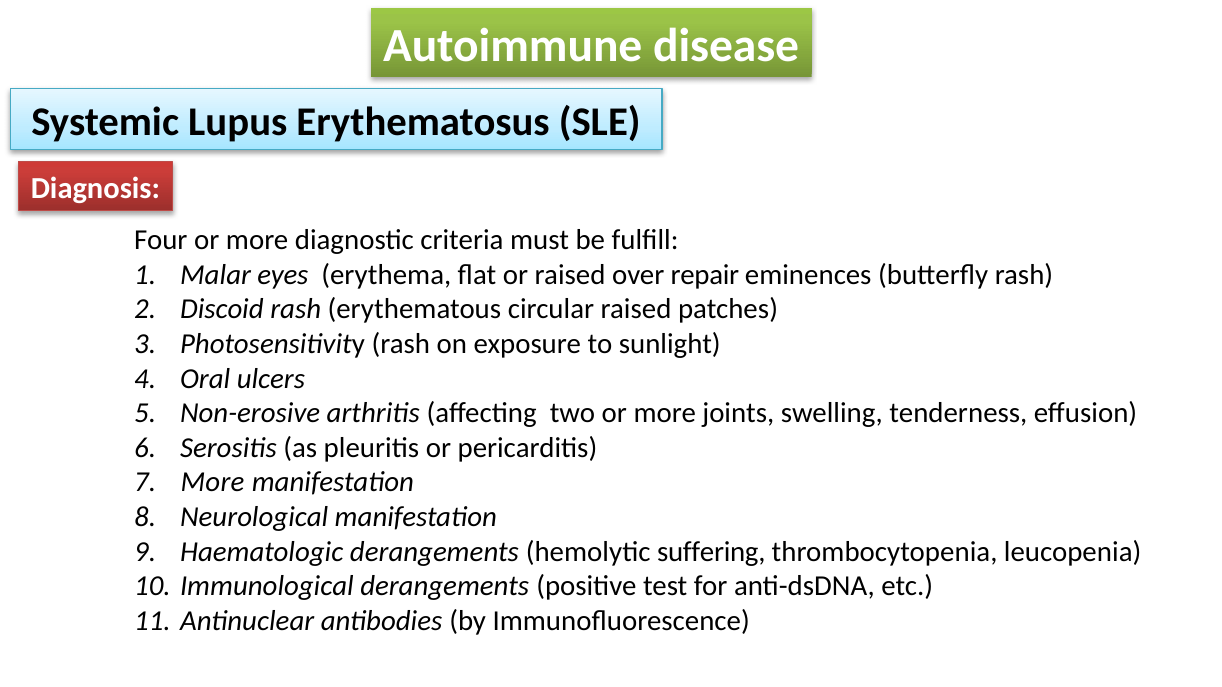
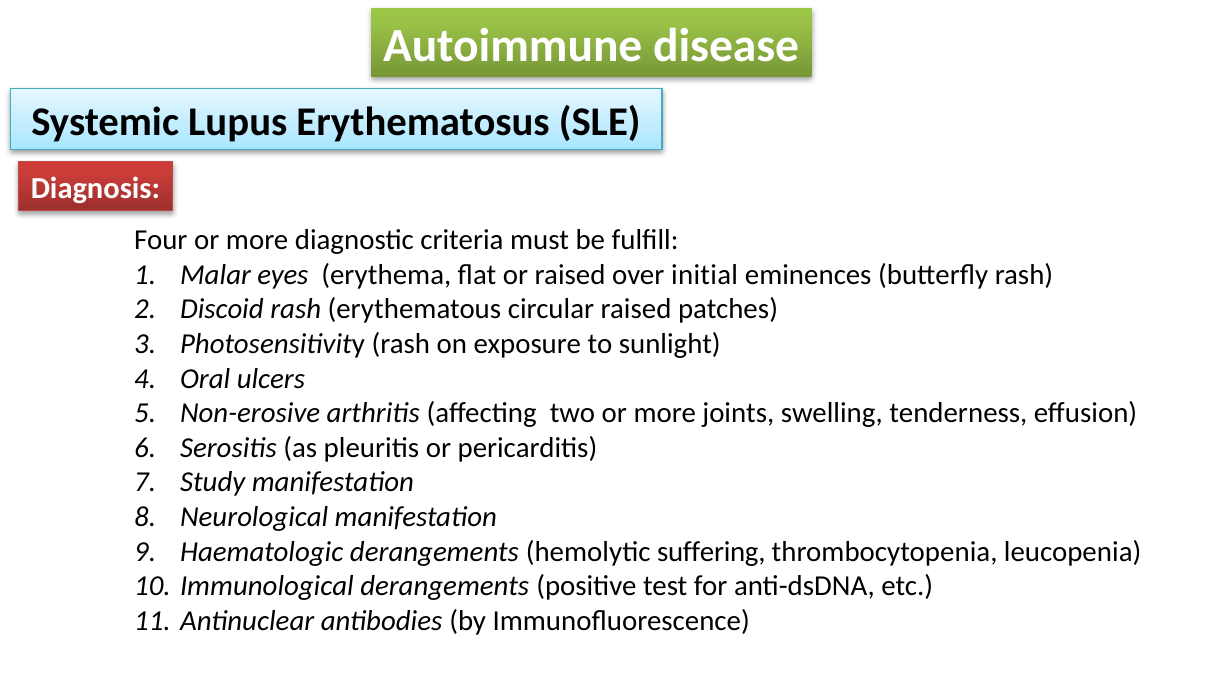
repair: repair -> initial
More at (213, 483): More -> Study
